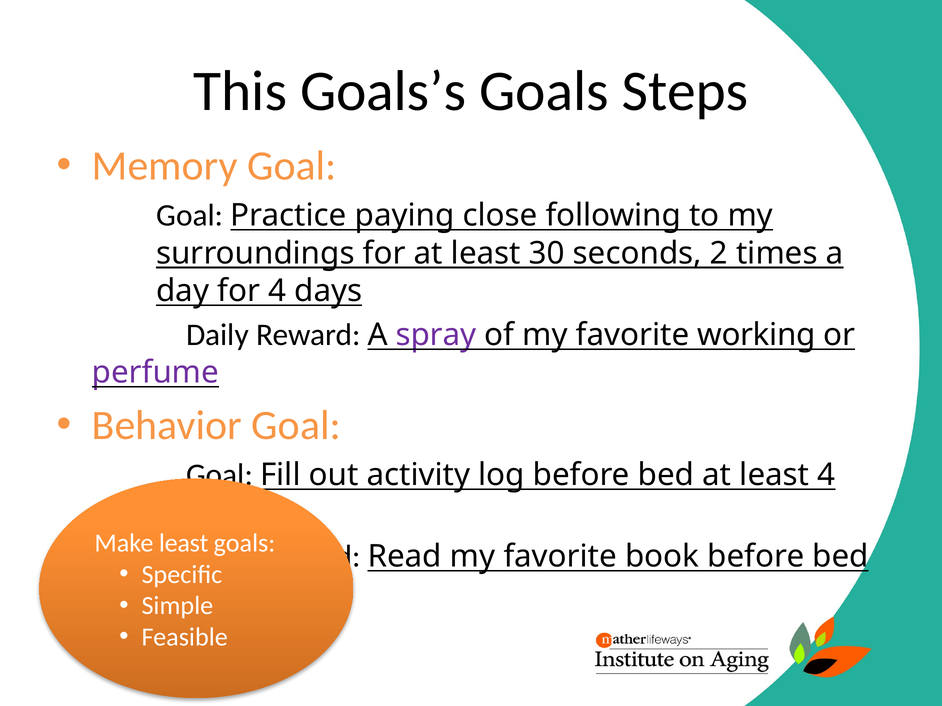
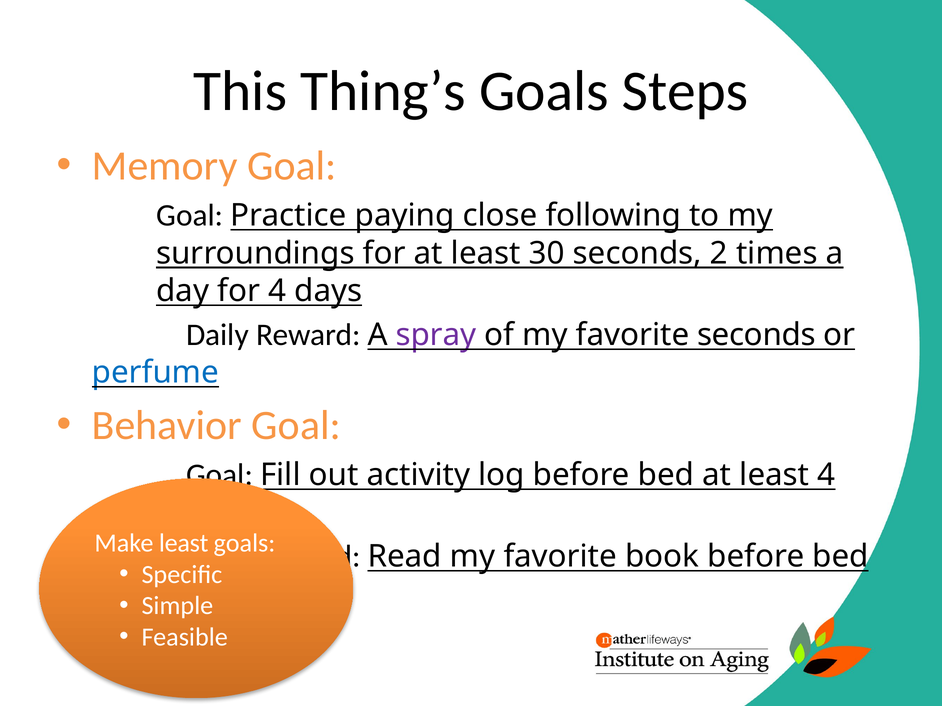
Goals’s: Goals’s -> Thing’s
favorite working: working -> seconds
perfume colour: purple -> blue
